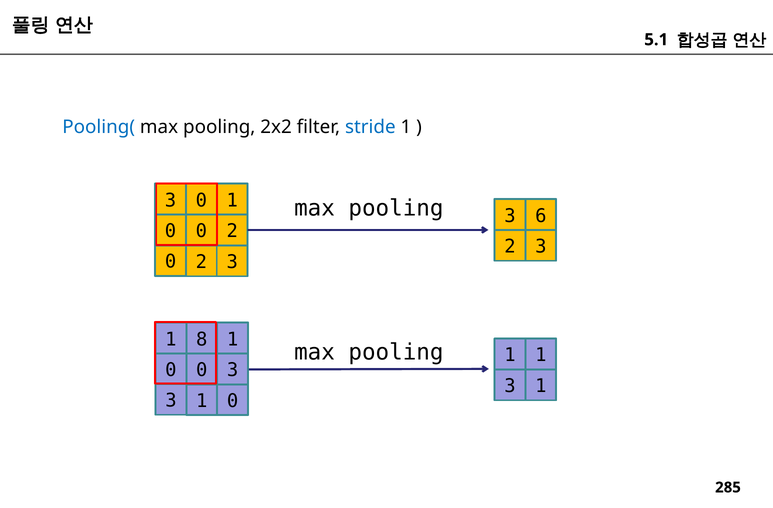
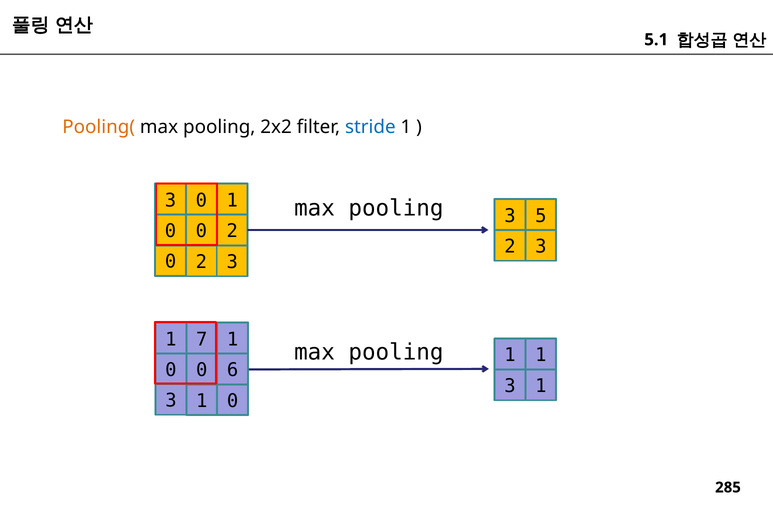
Pooling( colour: blue -> orange
6: 6 -> 5
8: 8 -> 7
0 0 3: 3 -> 6
